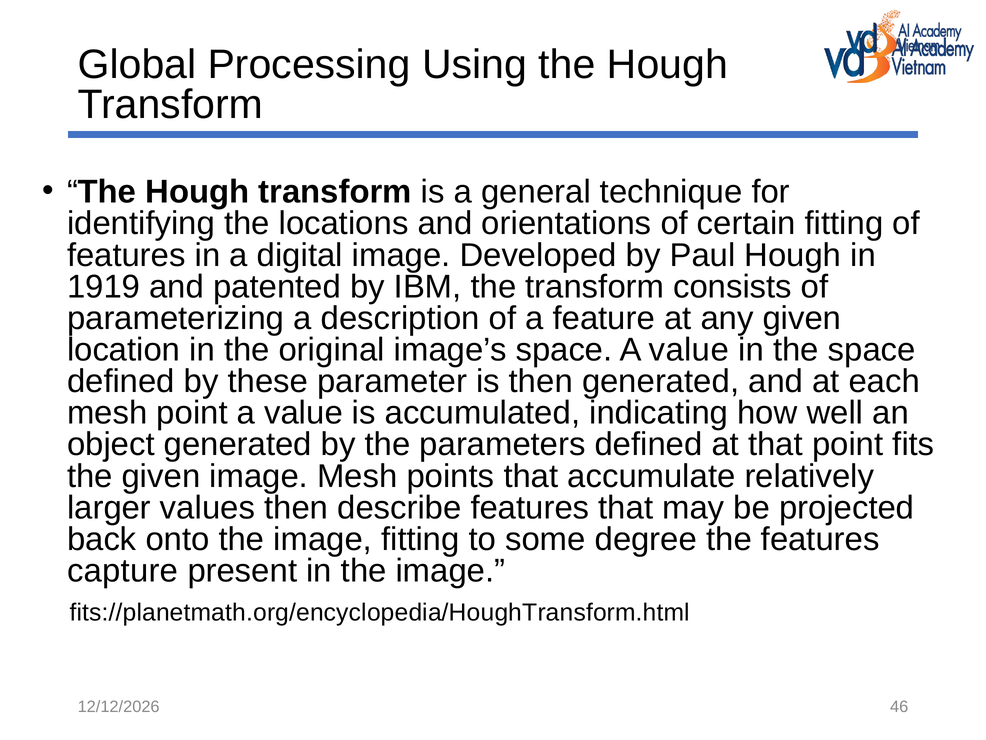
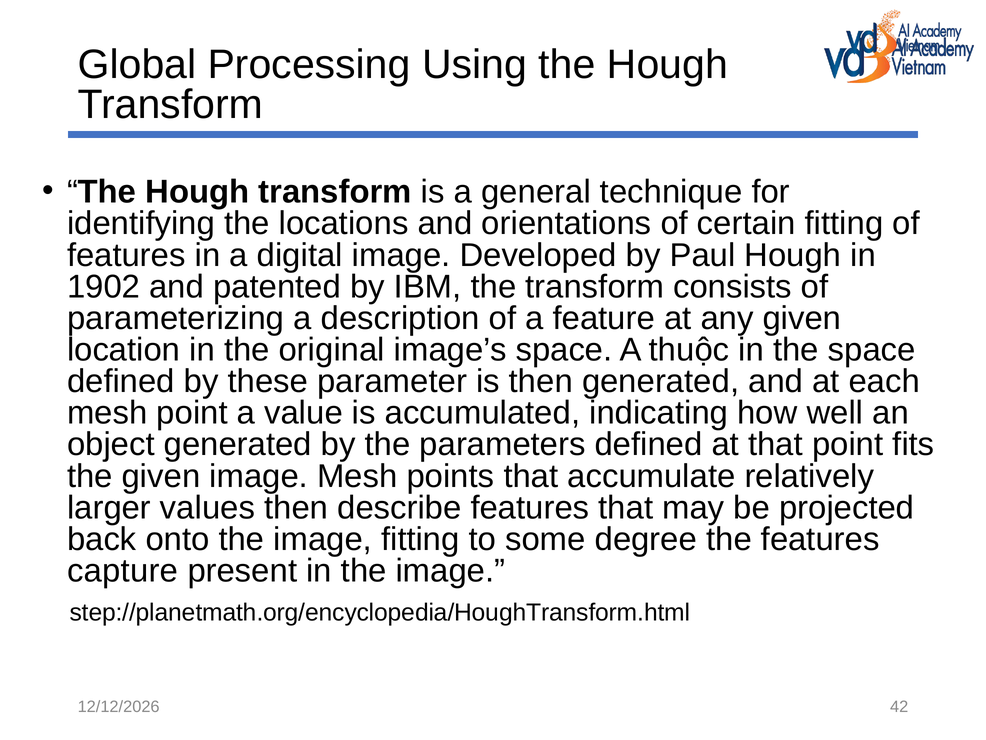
1919: 1919 -> 1902
space A value: value -> thuộc
fits://planetmath.org/encyclopedia/HoughTransform.html: fits://planetmath.org/encyclopedia/HoughTransform.html -> step://planetmath.org/encyclopedia/HoughTransform.html
46: 46 -> 42
